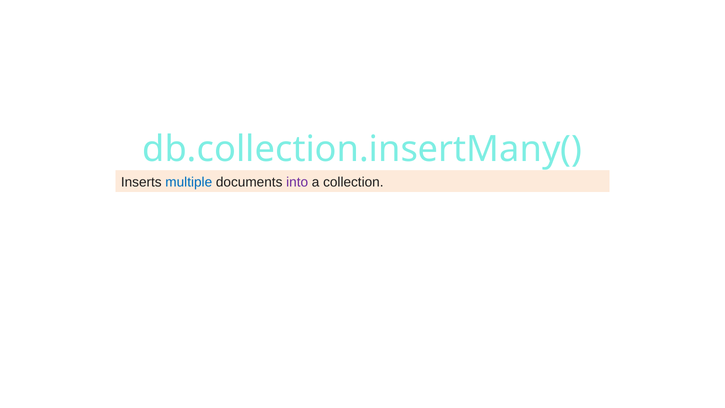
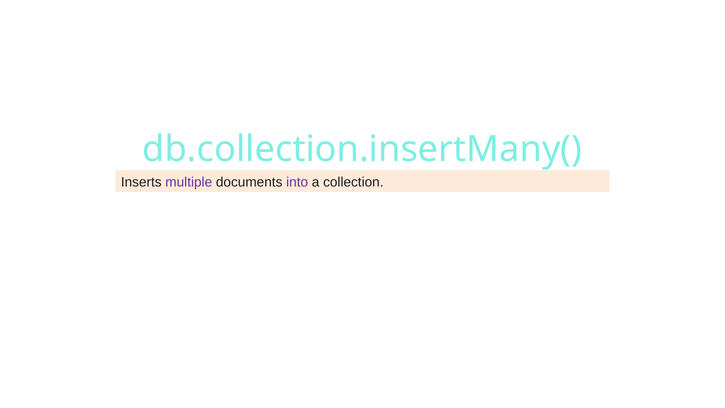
multiple colour: blue -> purple
